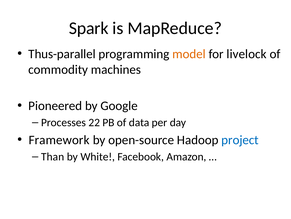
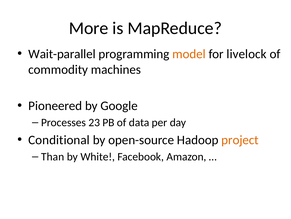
Spark: Spark -> More
Thus-parallel: Thus-parallel -> Wait-parallel
22: 22 -> 23
Framework: Framework -> Conditional
project colour: blue -> orange
